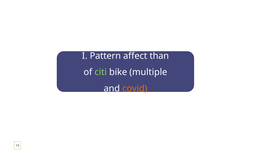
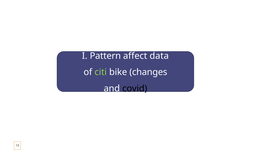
than: than -> data
multiple: multiple -> changes
covid colour: orange -> black
